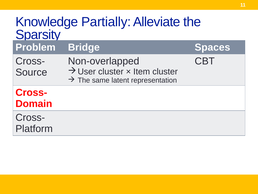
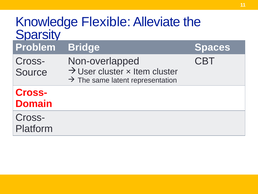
Partially: Partially -> Flexible
